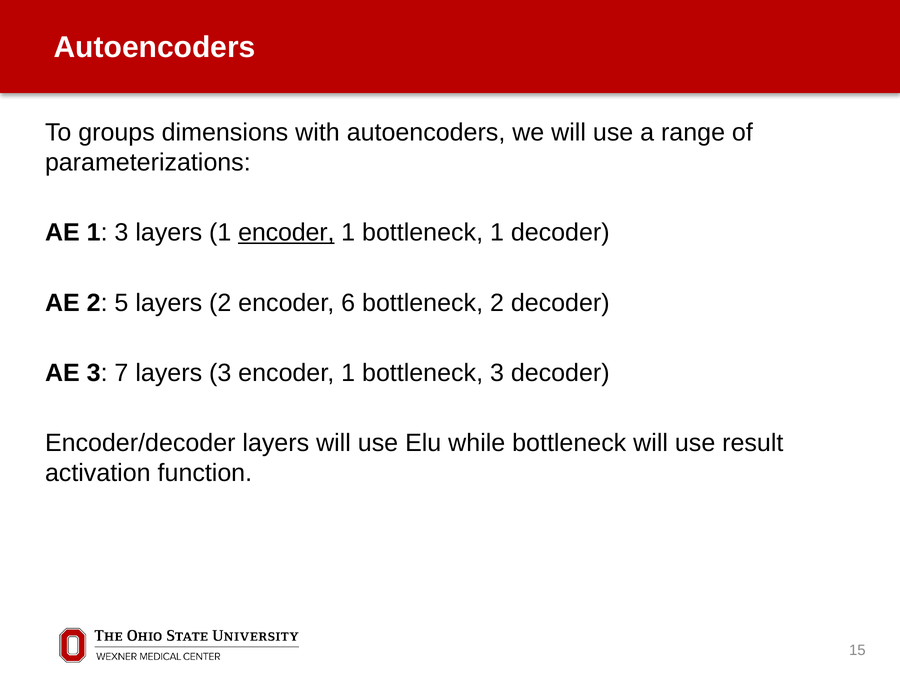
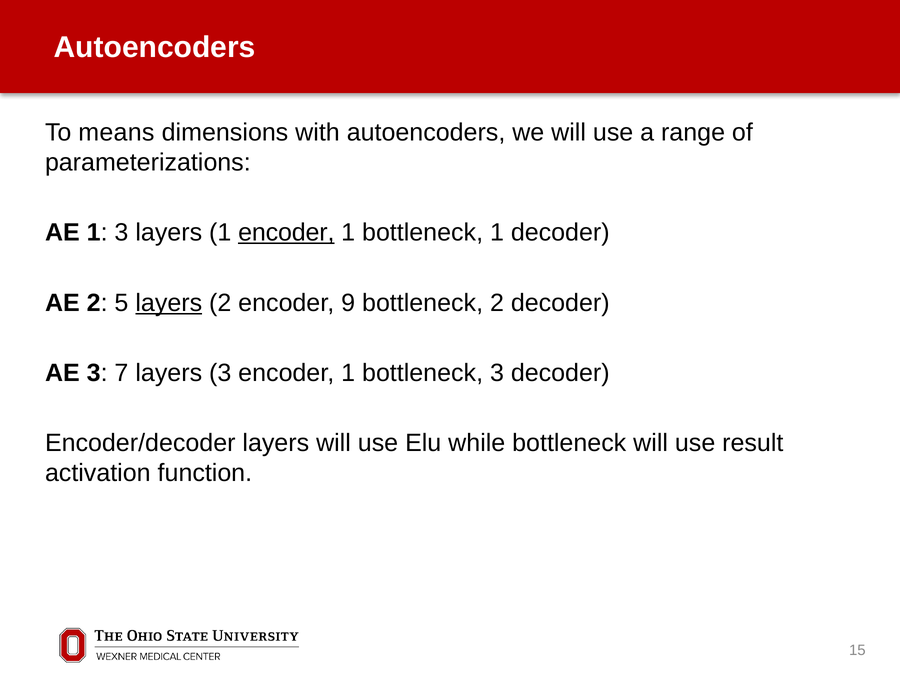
groups: groups -> means
layers at (169, 303) underline: none -> present
6: 6 -> 9
